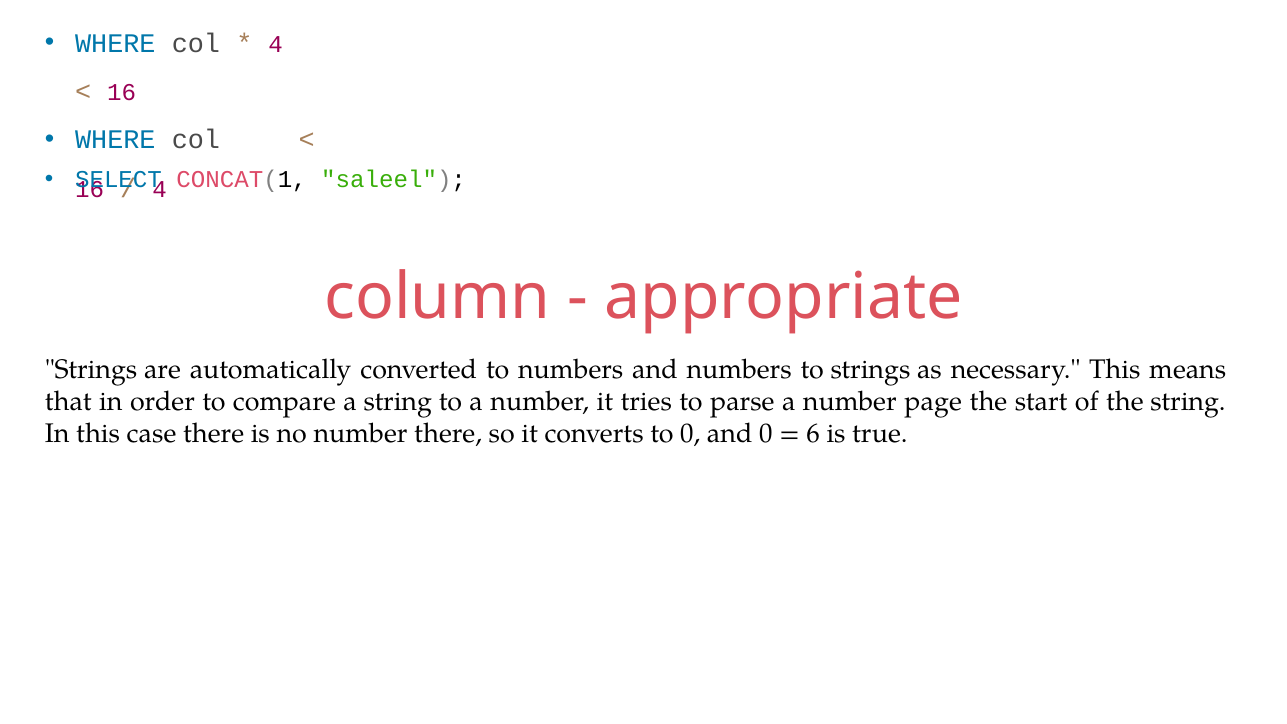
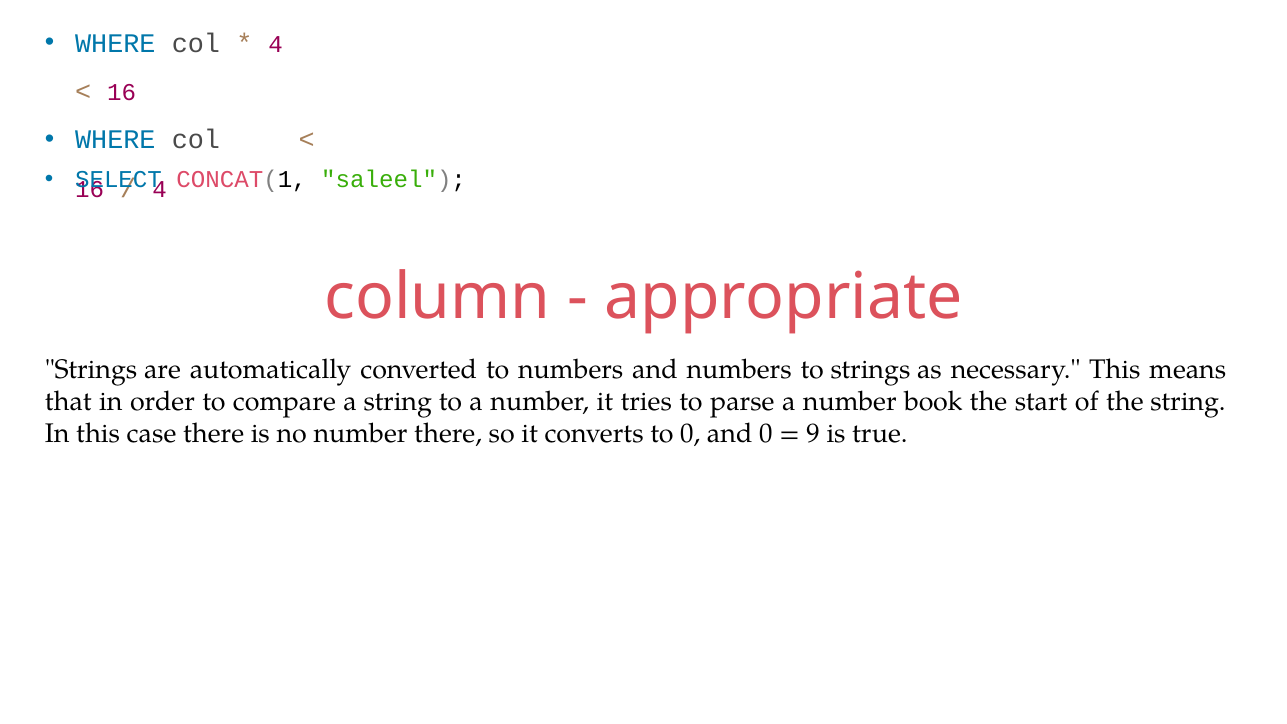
page: page -> book
6: 6 -> 9
